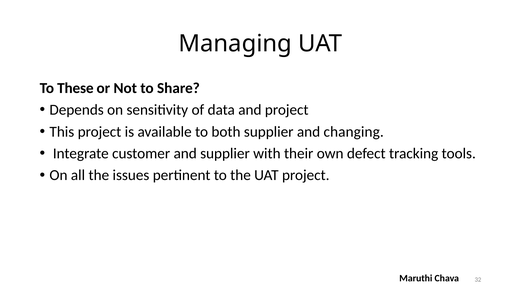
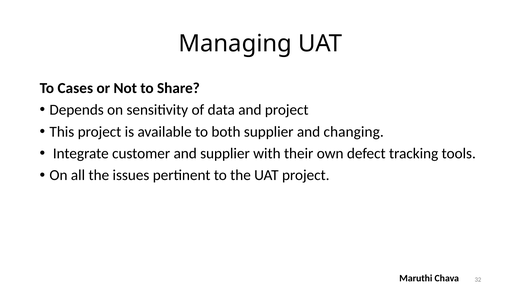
These: These -> Cases
